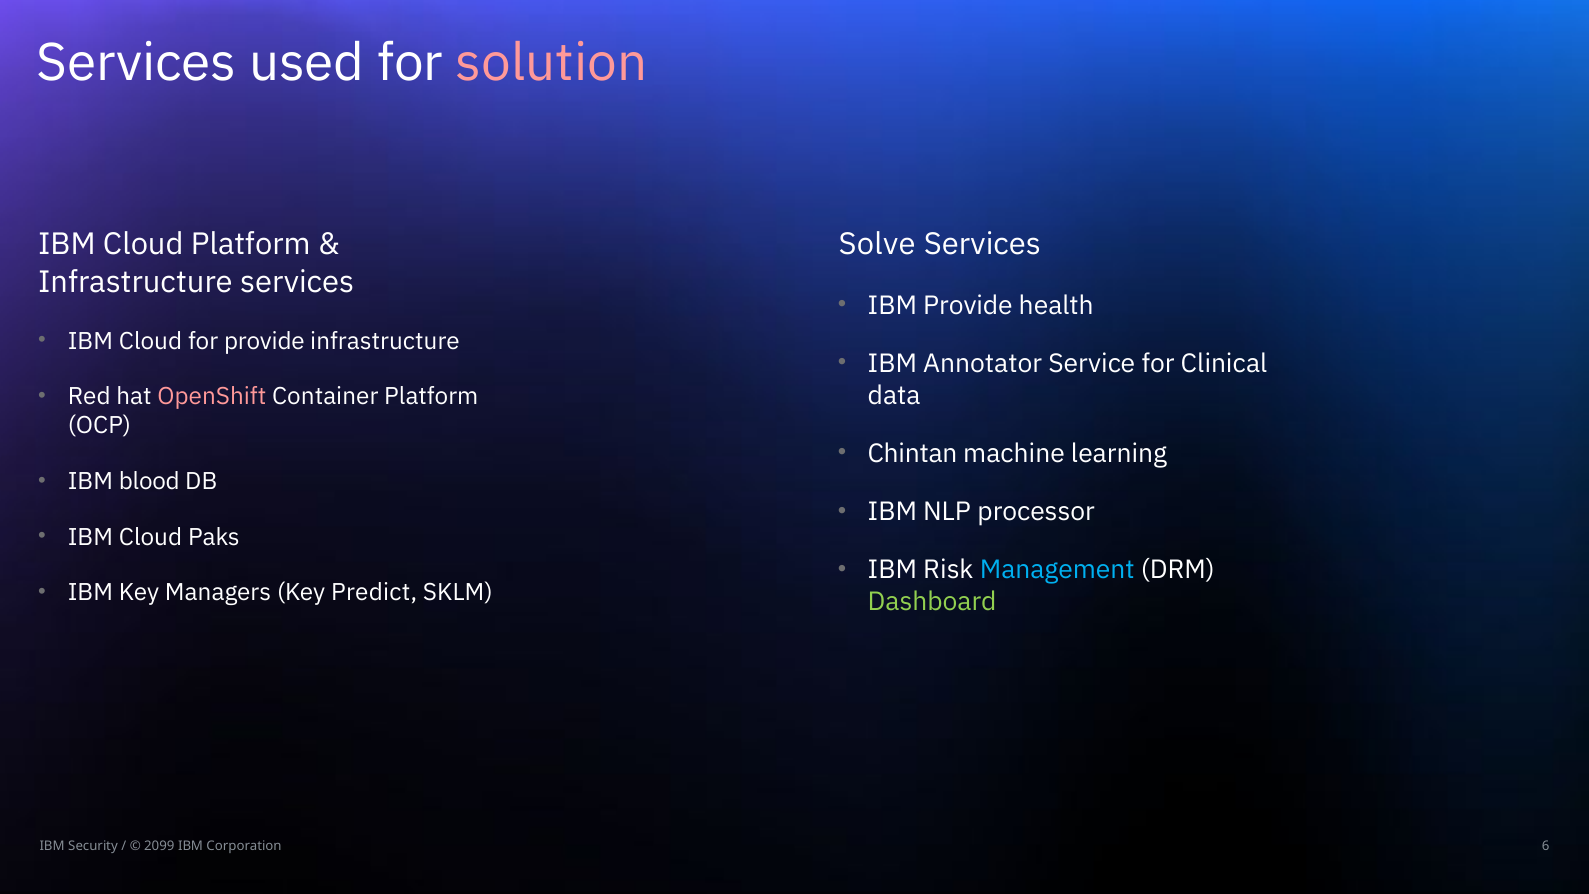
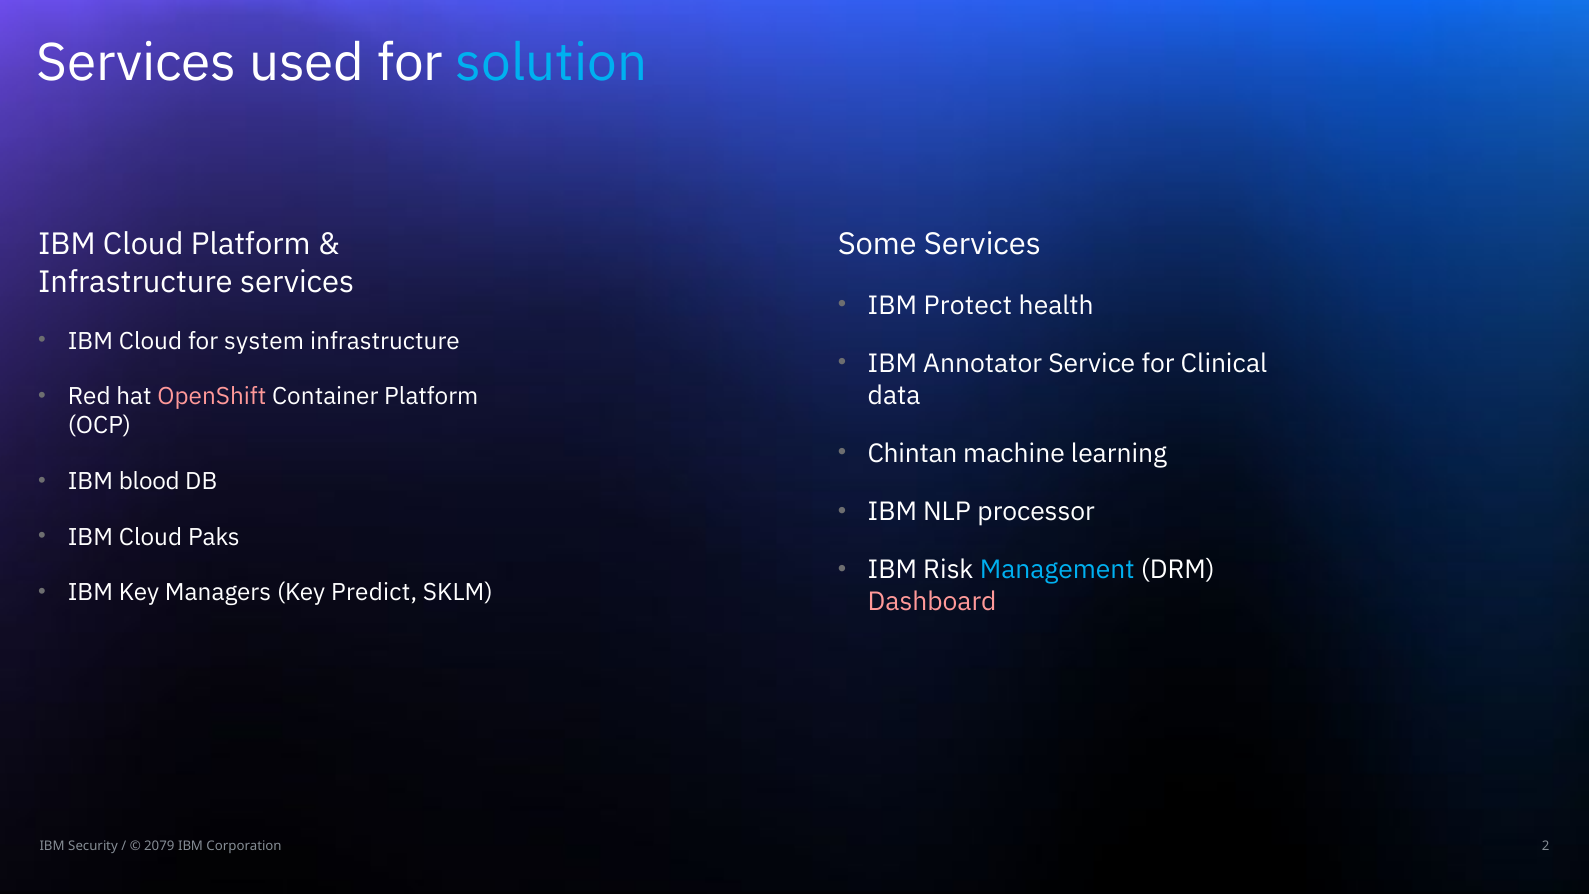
solution colour: pink -> light blue
Solve: Solve -> Some
IBM Provide: Provide -> Protect
for provide: provide -> system
Dashboard colour: light green -> pink
2099: 2099 -> 2079
6: 6 -> 2
